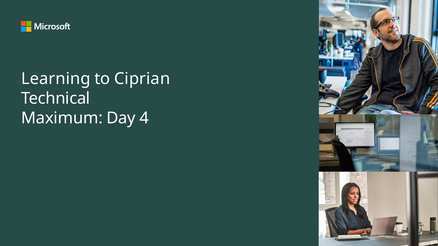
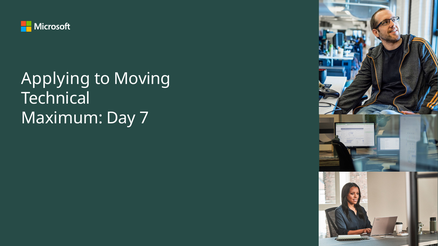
Learning: Learning -> Applying
Ciprian: Ciprian -> Moving
4: 4 -> 7
